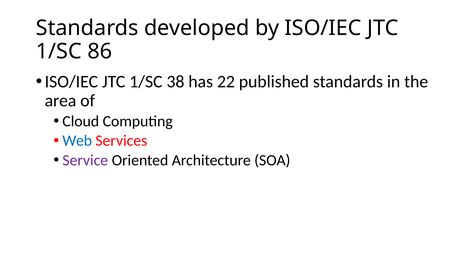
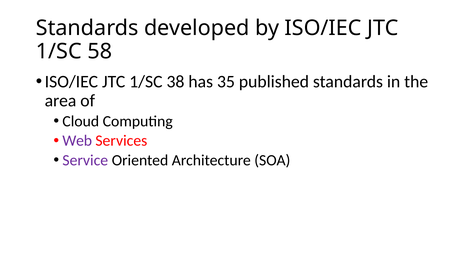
86: 86 -> 58
22: 22 -> 35
Web colour: blue -> purple
